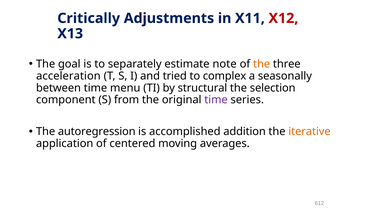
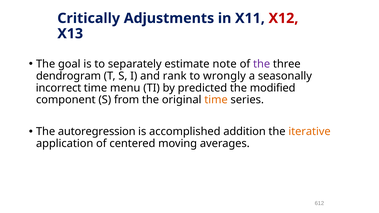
the at (262, 64) colour: orange -> purple
acceleration: acceleration -> dendrogram
tried: tried -> rank
complex: complex -> wrongly
between: between -> incorrect
structural: structural -> predicted
selection: selection -> modified
time at (216, 100) colour: purple -> orange
